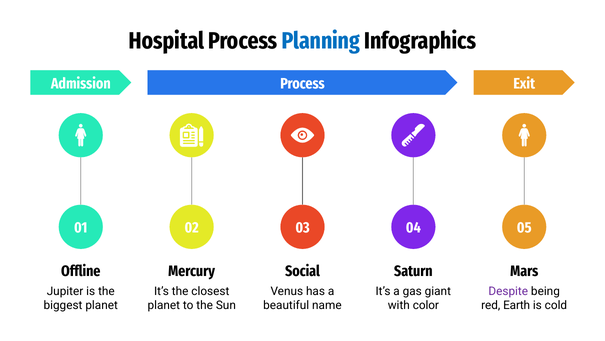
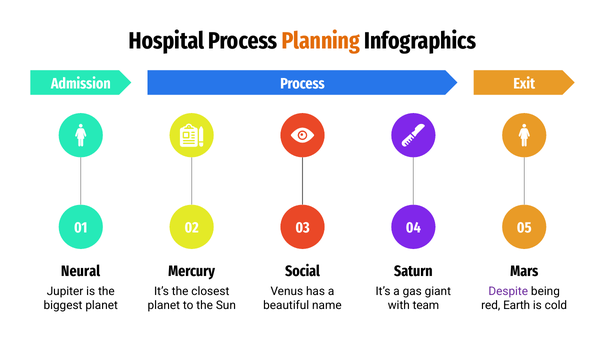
Planning colour: blue -> orange
Offline: Offline -> Neural
color: color -> team
